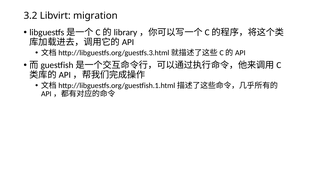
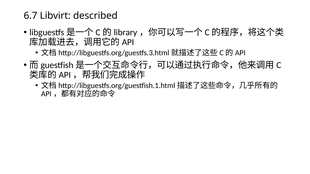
3.2: 3.2 -> 6.7
migration: migration -> described
